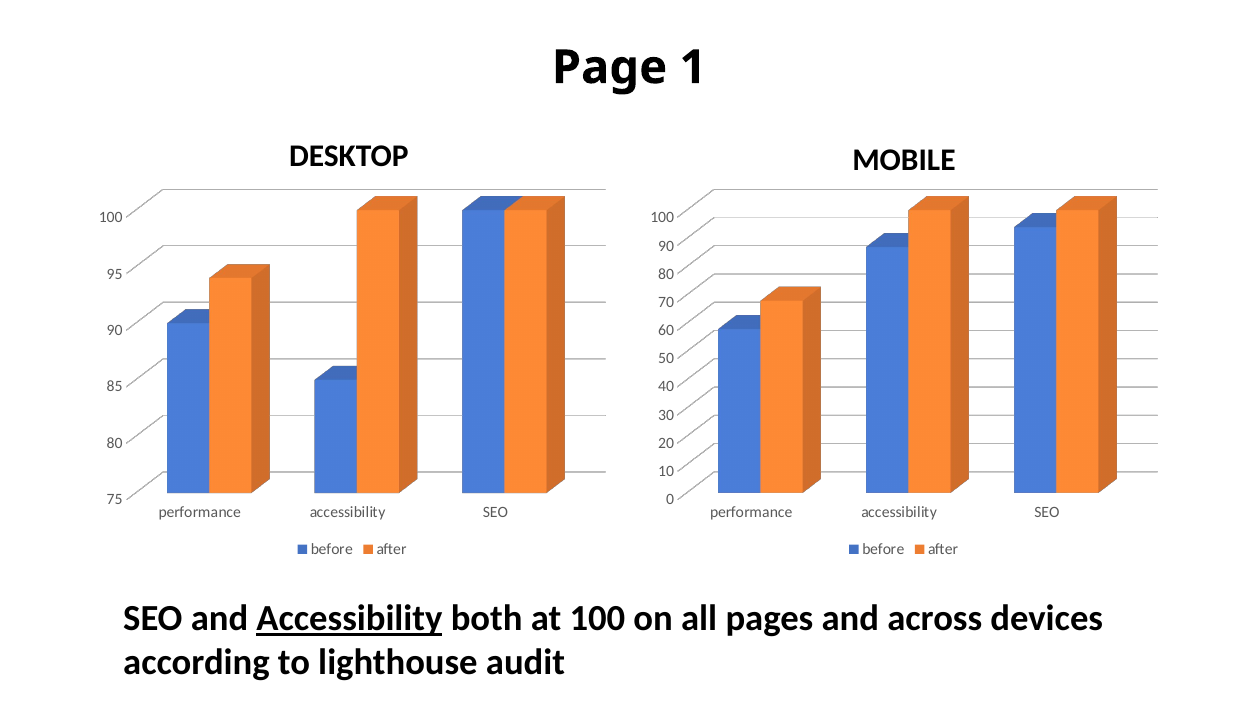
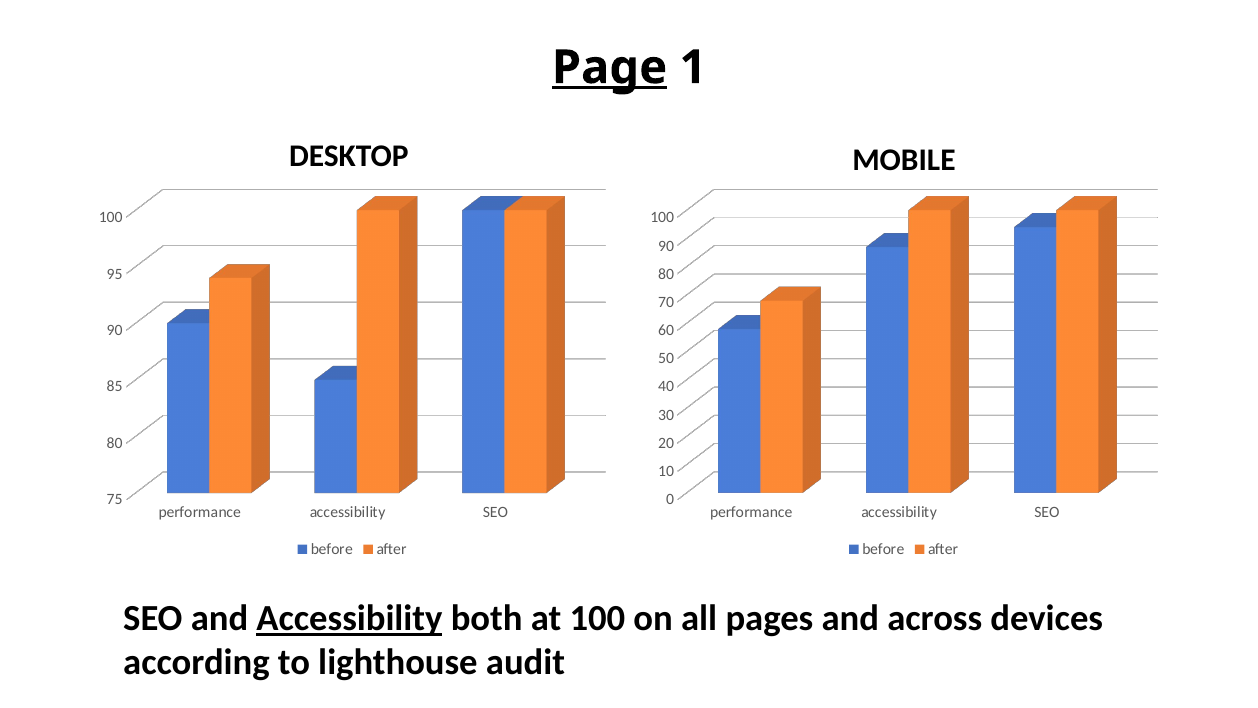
Page underline: none -> present
